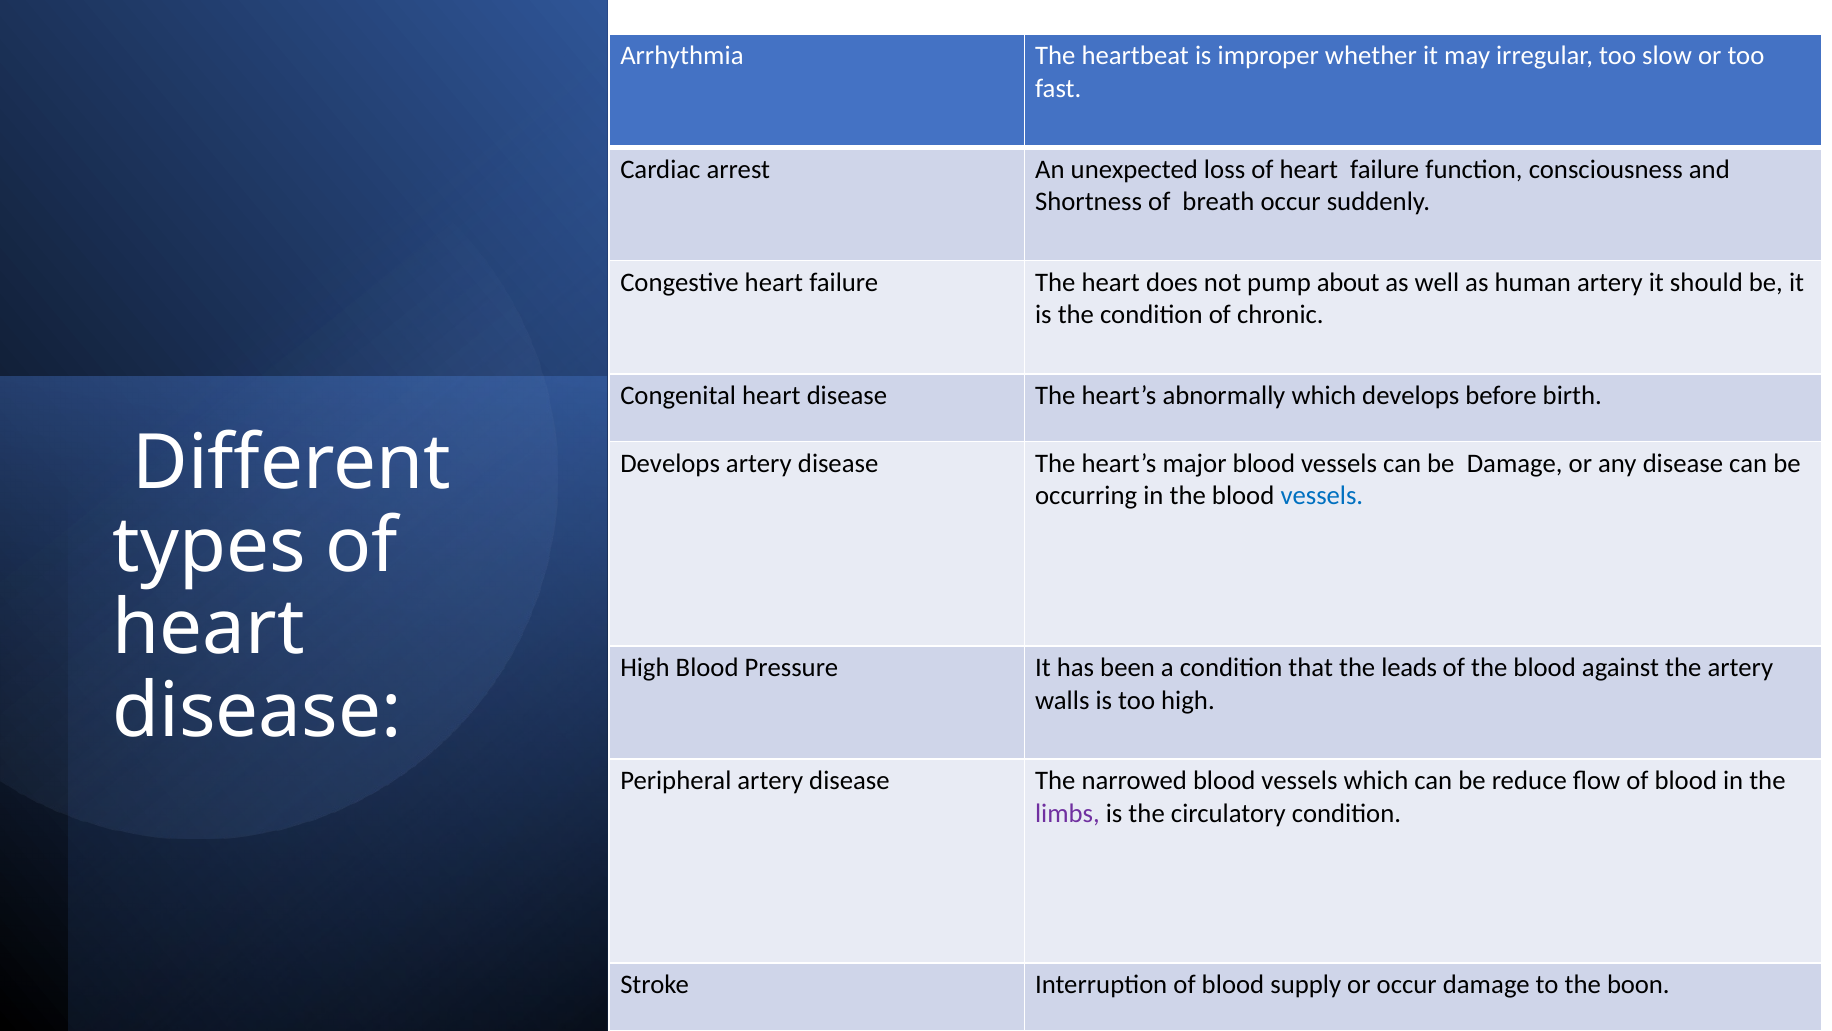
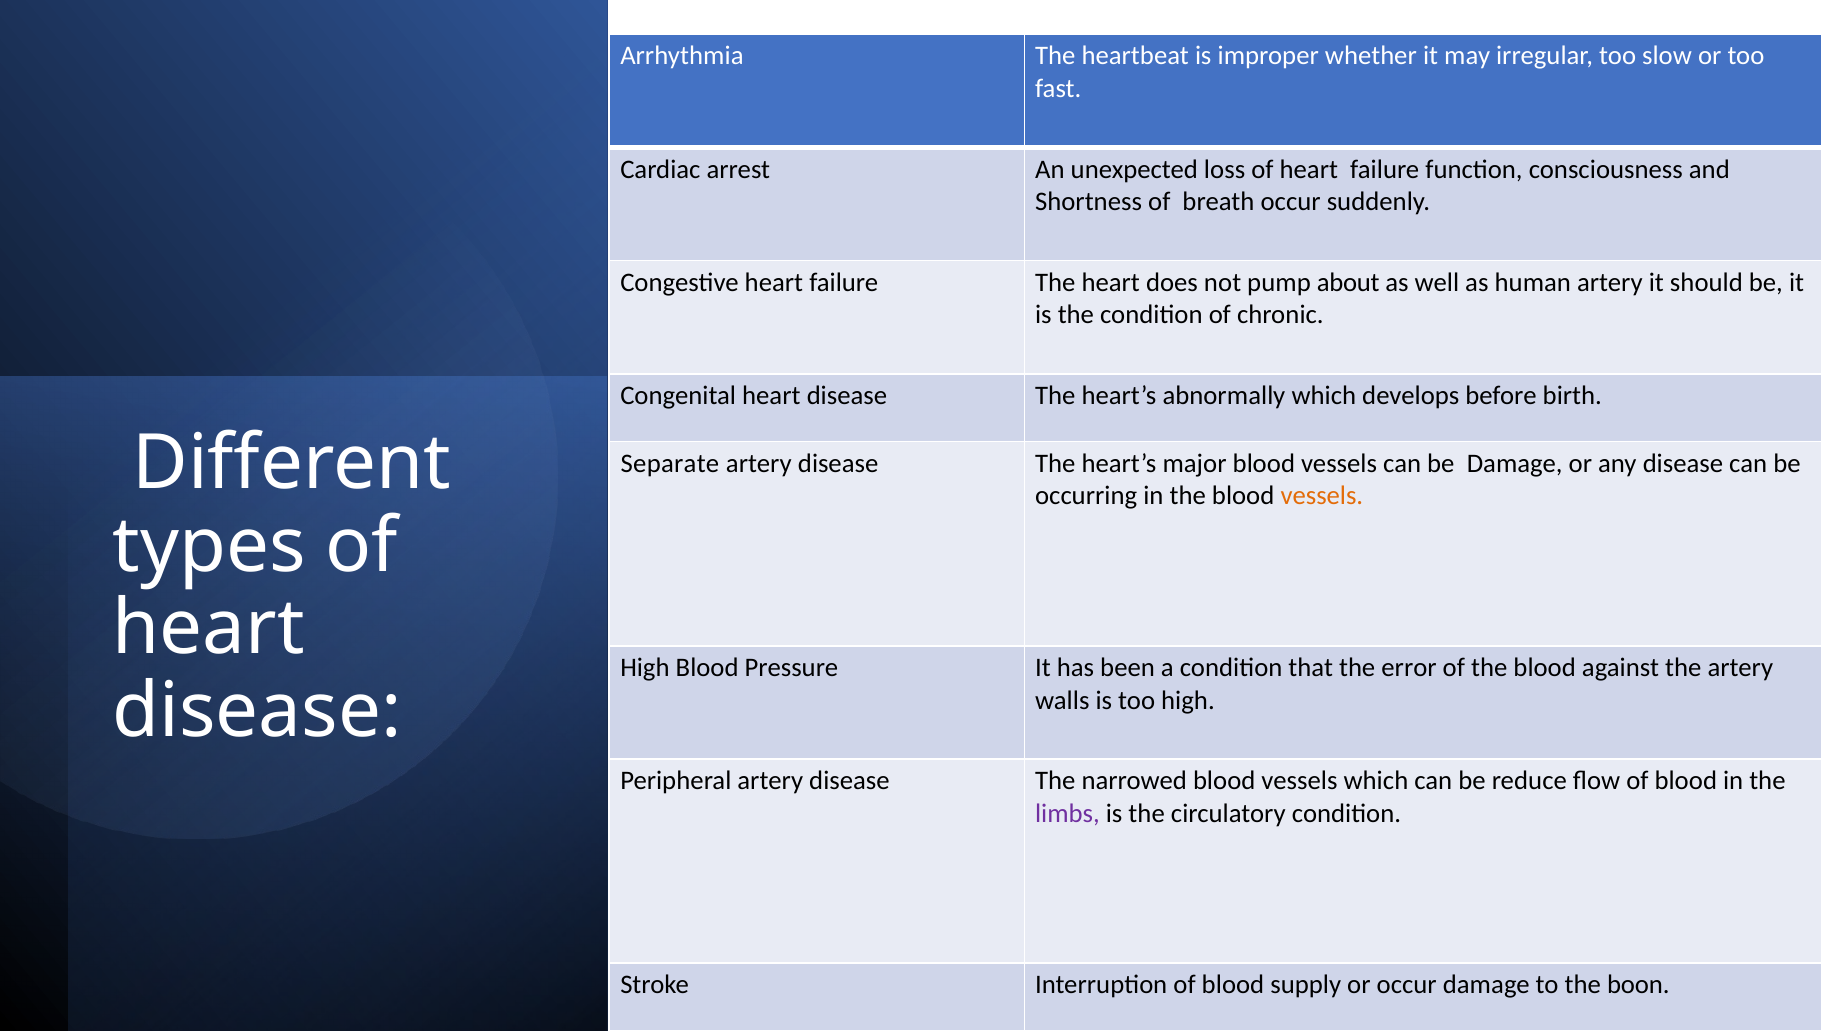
Develops at (670, 463): Develops -> Separate
vessels at (1322, 496) colour: blue -> orange
leads: leads -> error
